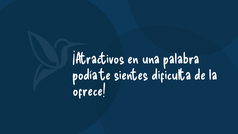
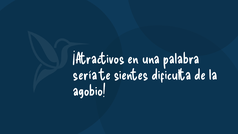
podía: podía -> sería
ofrece: ofrece -> agobio
